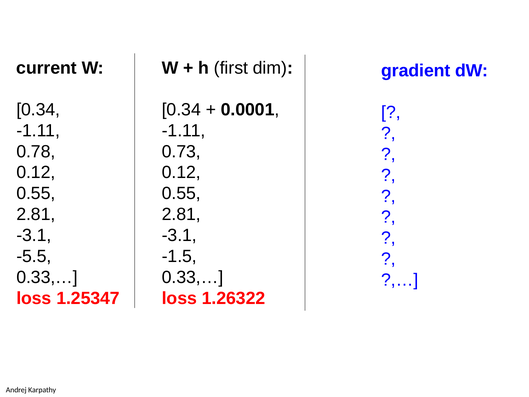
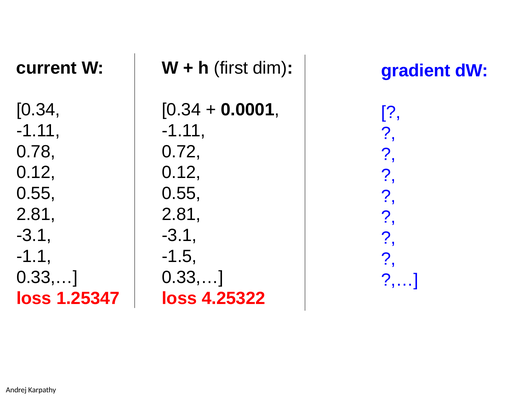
0.73: 0.73 -> 0.72
-5.5: -5.5 -> -1.1
1.26322: 1.26322 -> 4.25322
